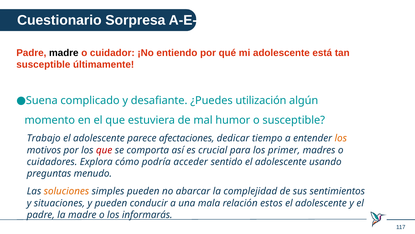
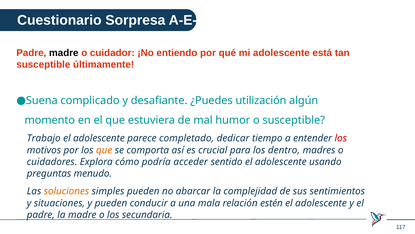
afectaciones: afectaciones -> completado
los at (341, 138) colour: orange -> red
que at (104, 150) colour: red -> orange
primer: primer -> dentro
estos: estos -> estén
informarás: informarás -> secundaria
